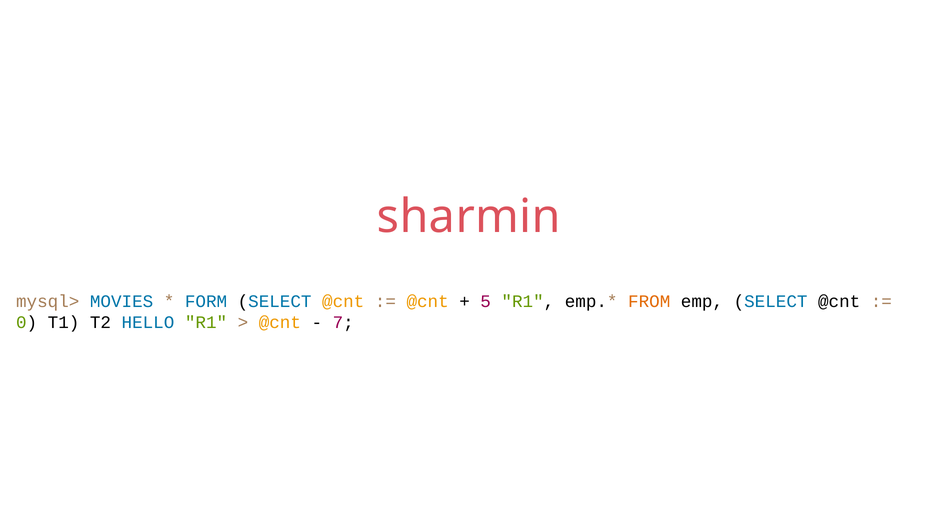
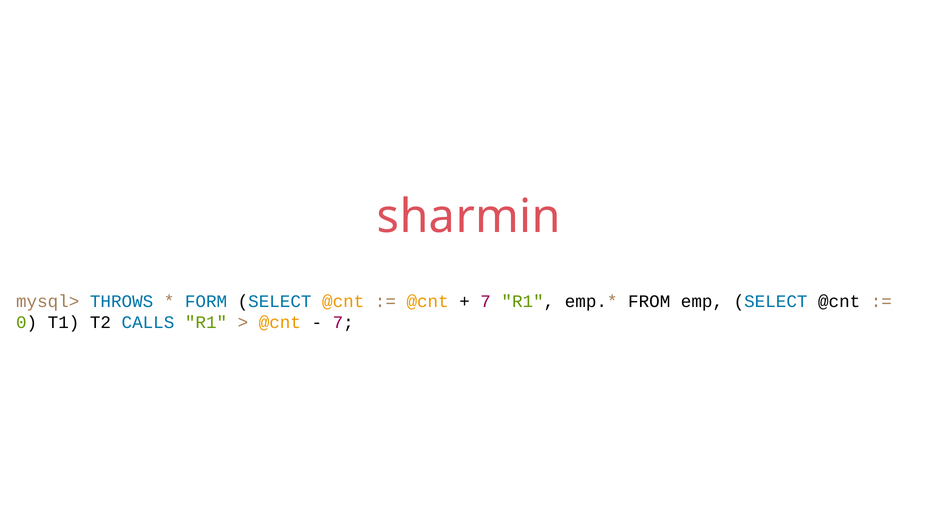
MOVIES: MOVIES -> THROWS
5 at (486, 301): 5 -> 7
FROM colour: orange -> black
HELLO: HELLO -> CALLS
